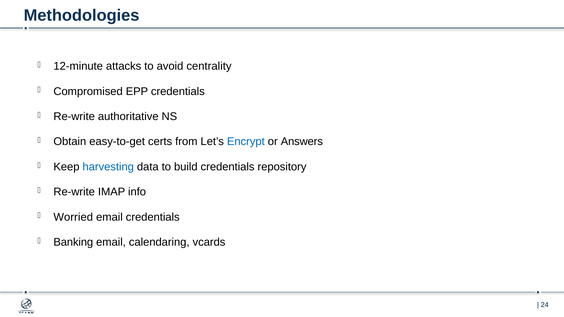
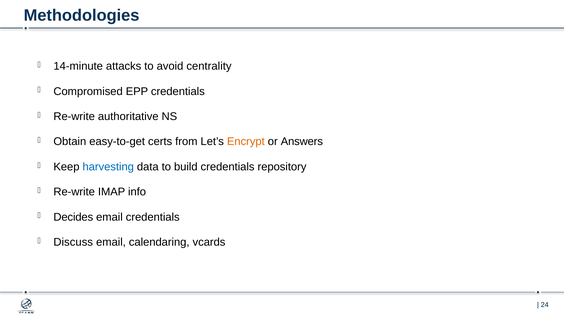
12-minute: 12-minute -> 14-minute
Encrypt colour: blue -> orange
Worried: Worried -> Decides
Banking: Banking -> Discuss
